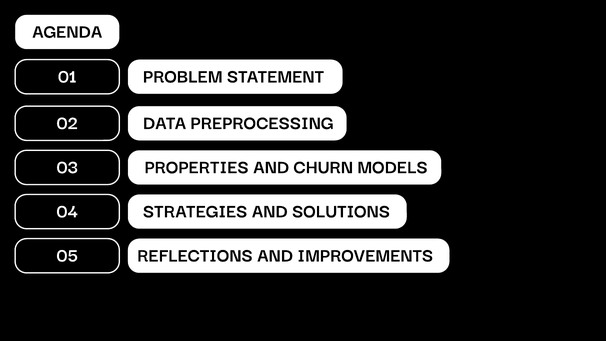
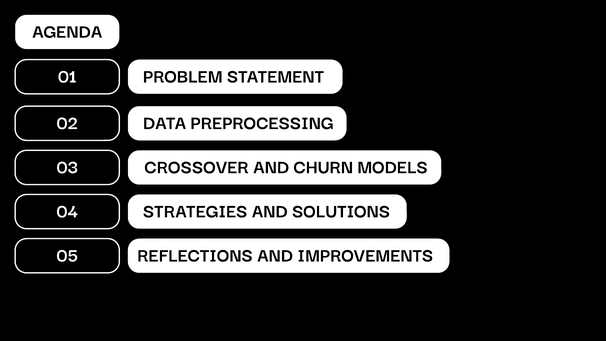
PROPERTIES: PROPERTIES -> CROSSOVER
